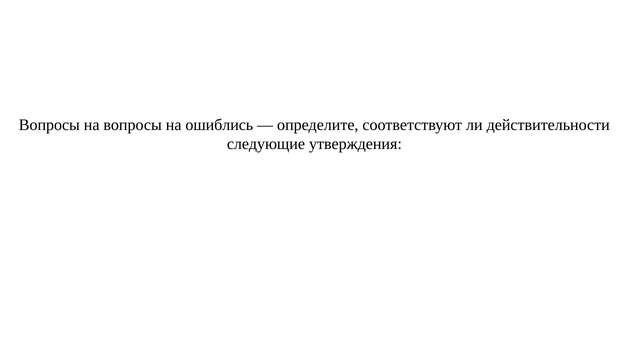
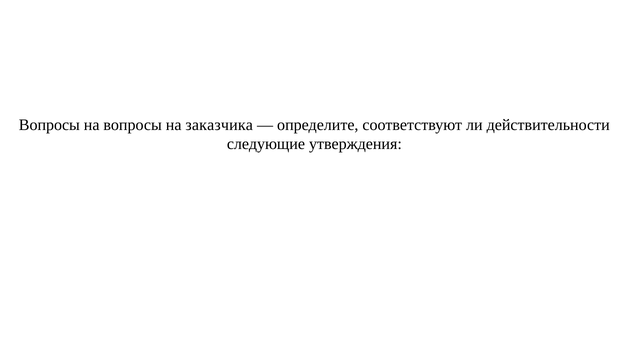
ошиблись: ошиблись -> заказчика
